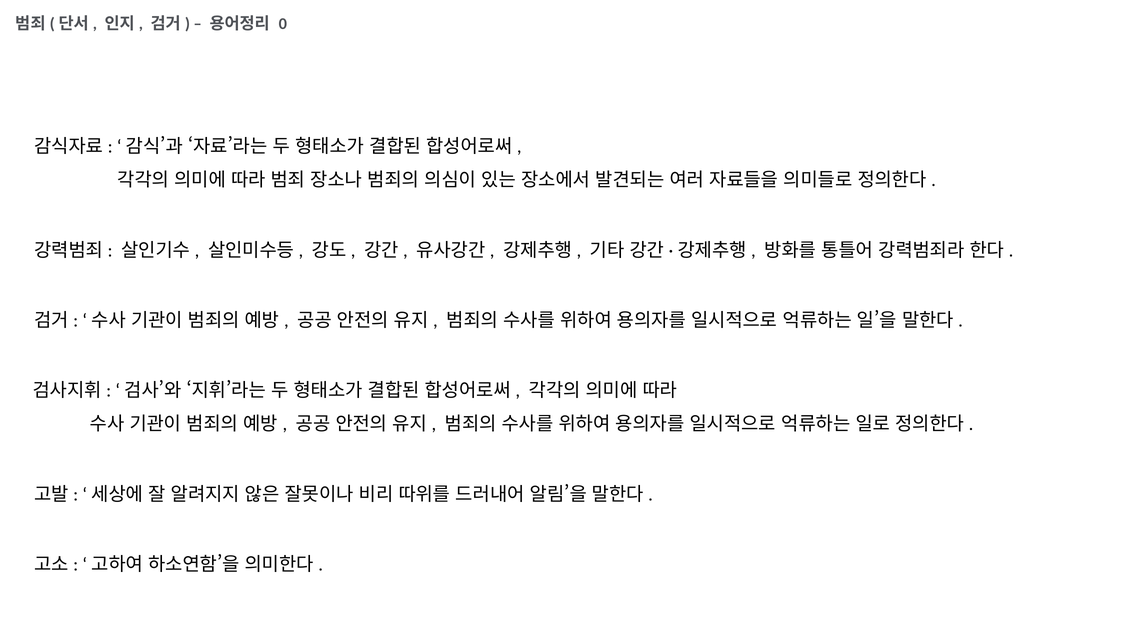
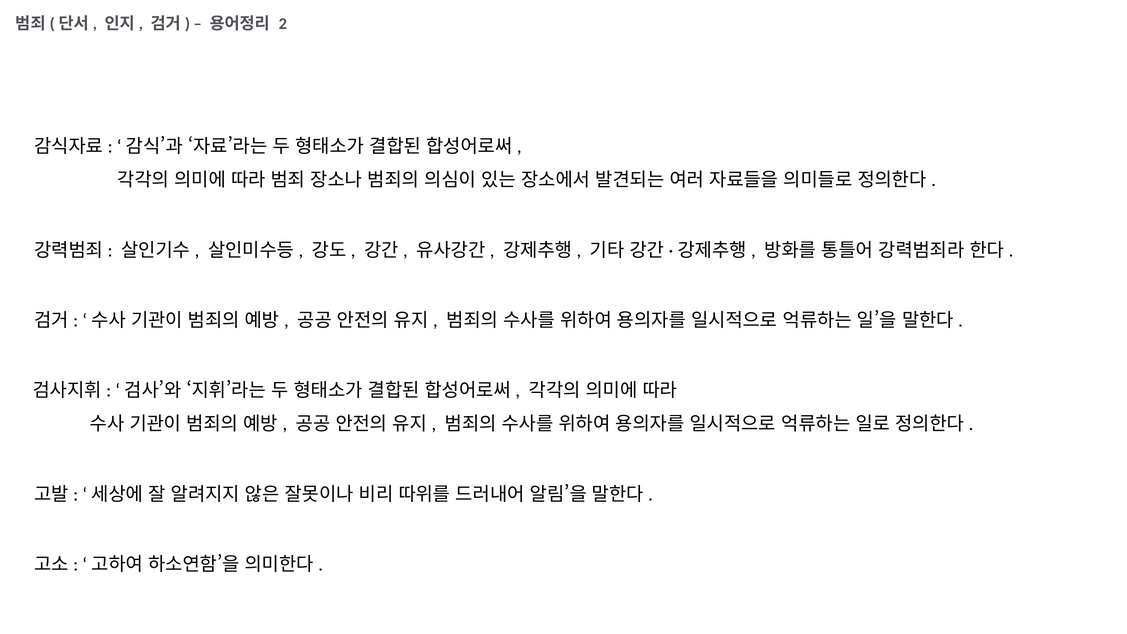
0: 0 -> 2
